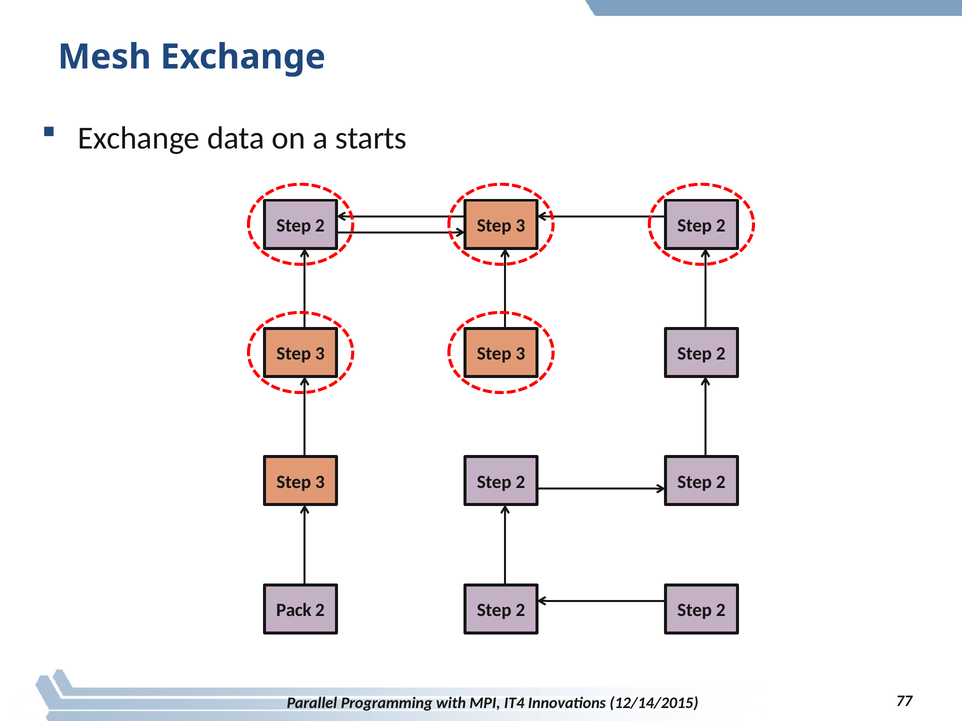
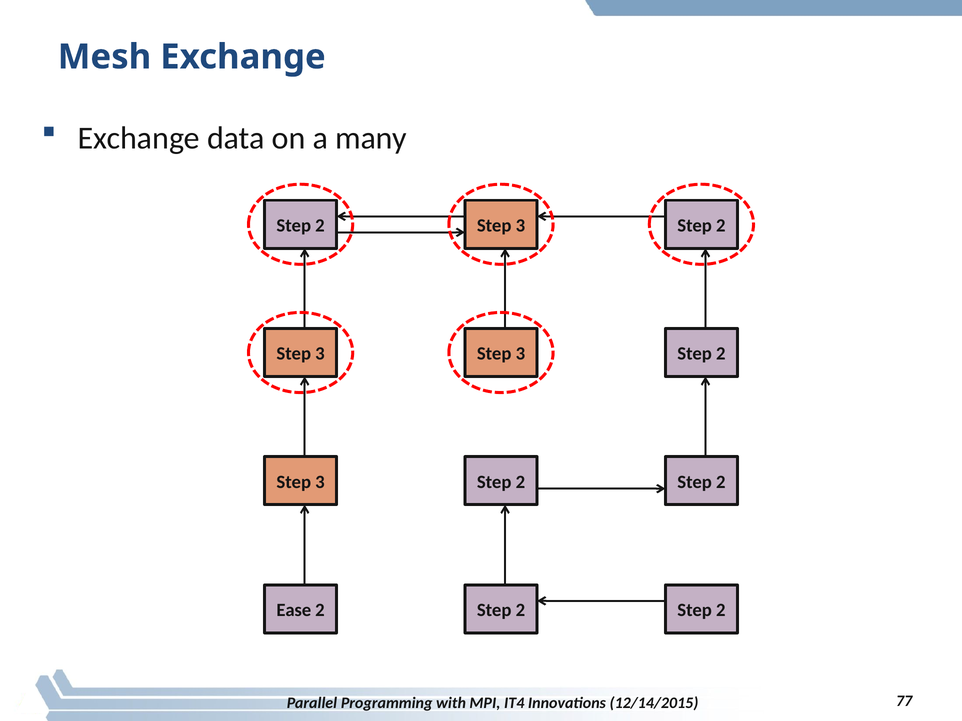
starts: starts -> many
Pack: Pack -> Ease
